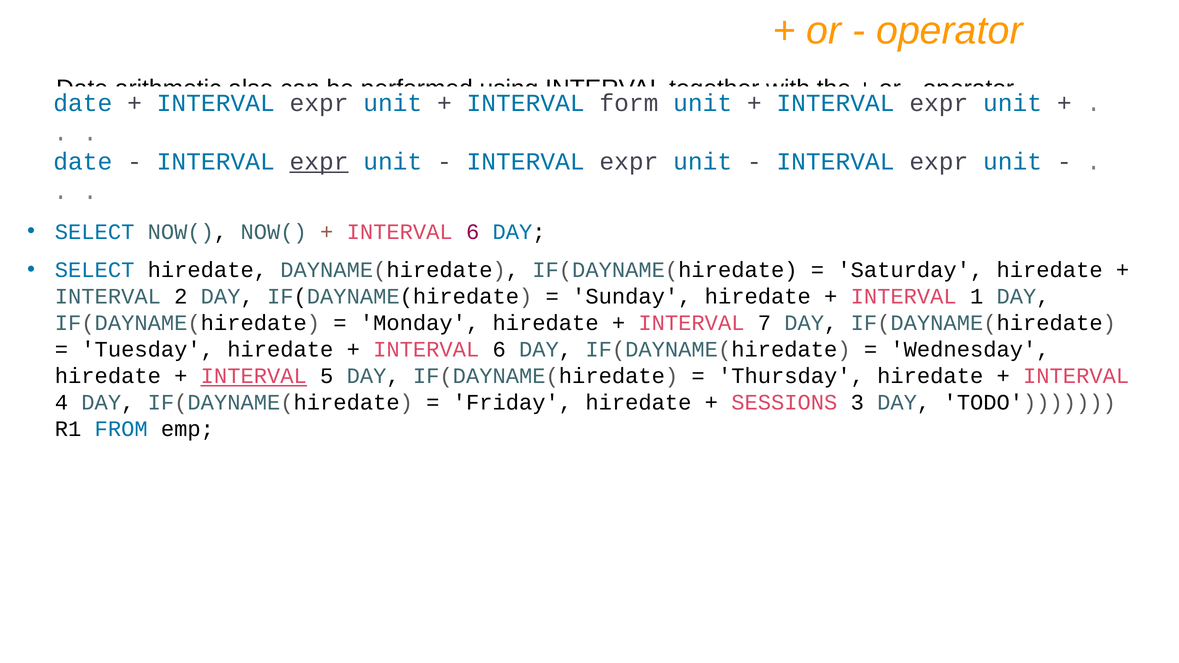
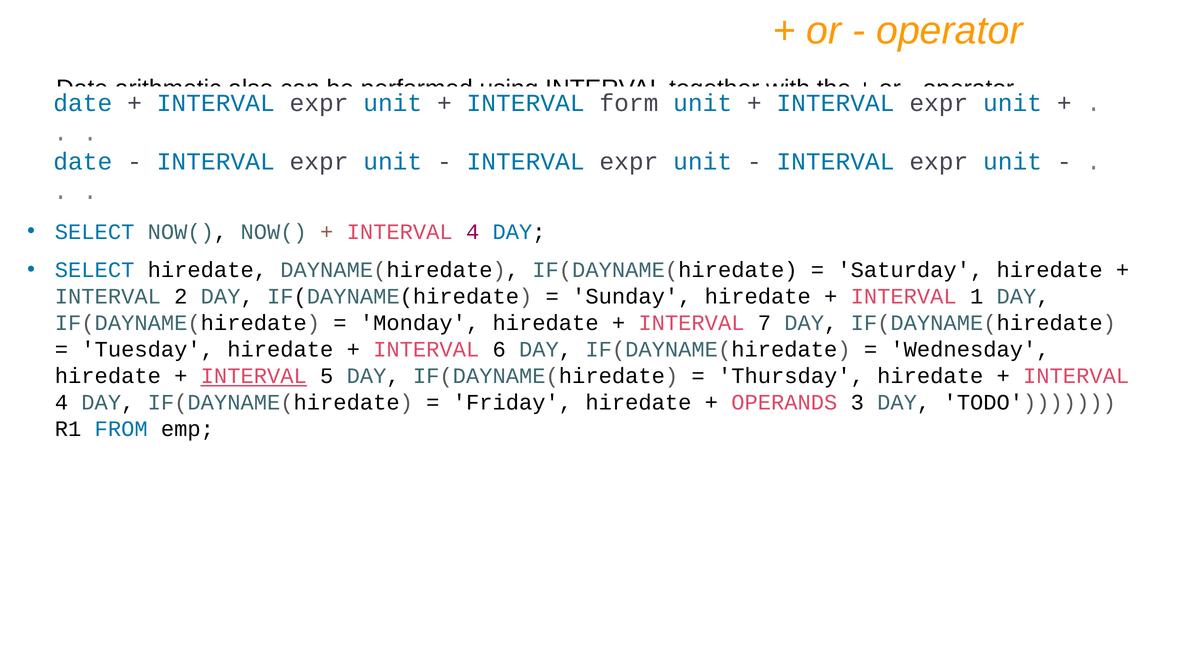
expr at (319, 162) underline: present -> none
6 at (473, 232): 6 -> 4
SESSIONS: SESSIONS -> OPERANDS
